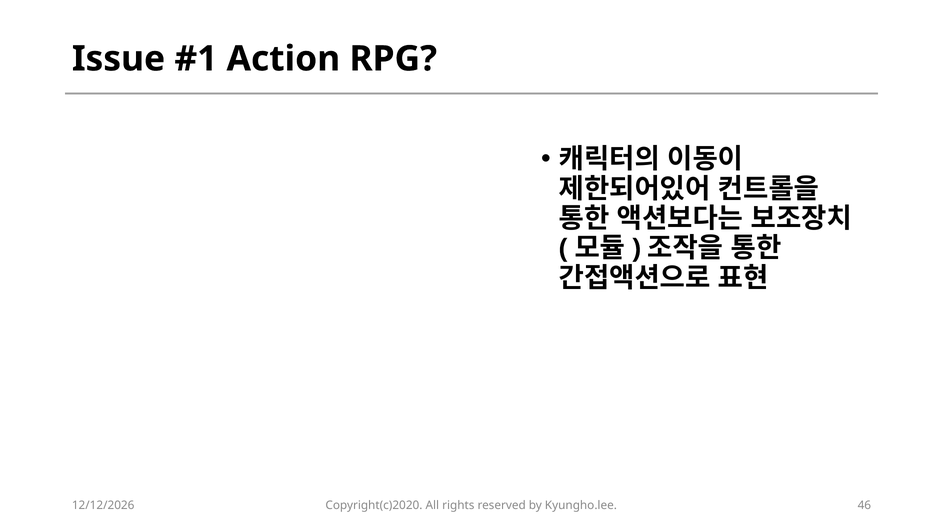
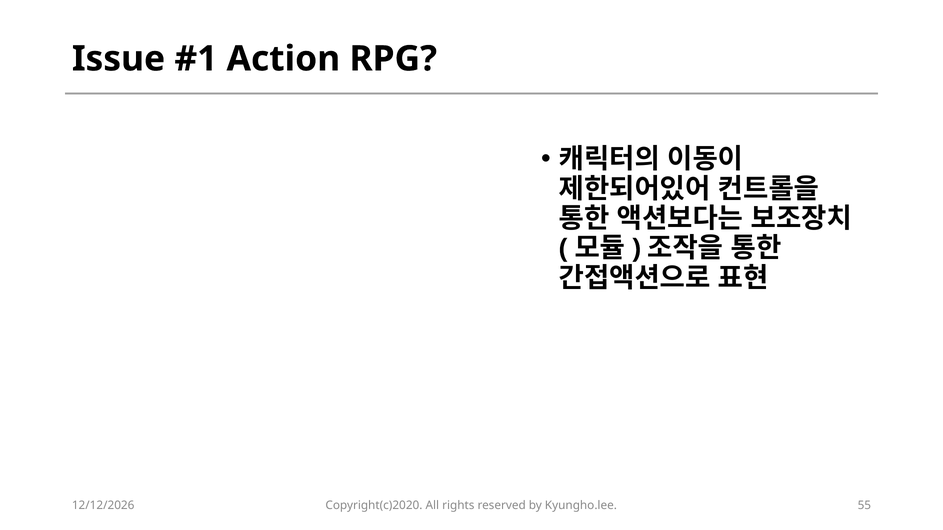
46: 46 -> 55
